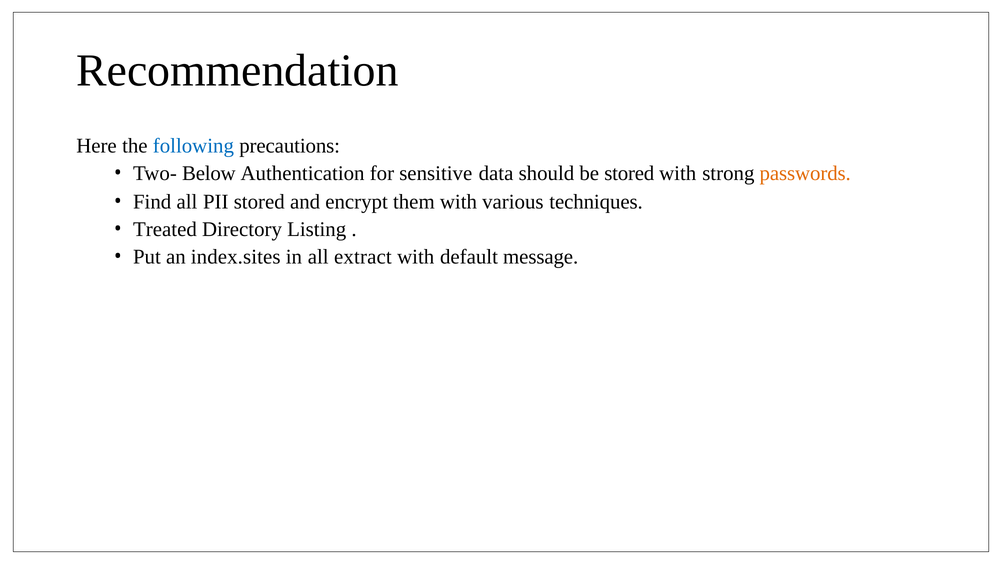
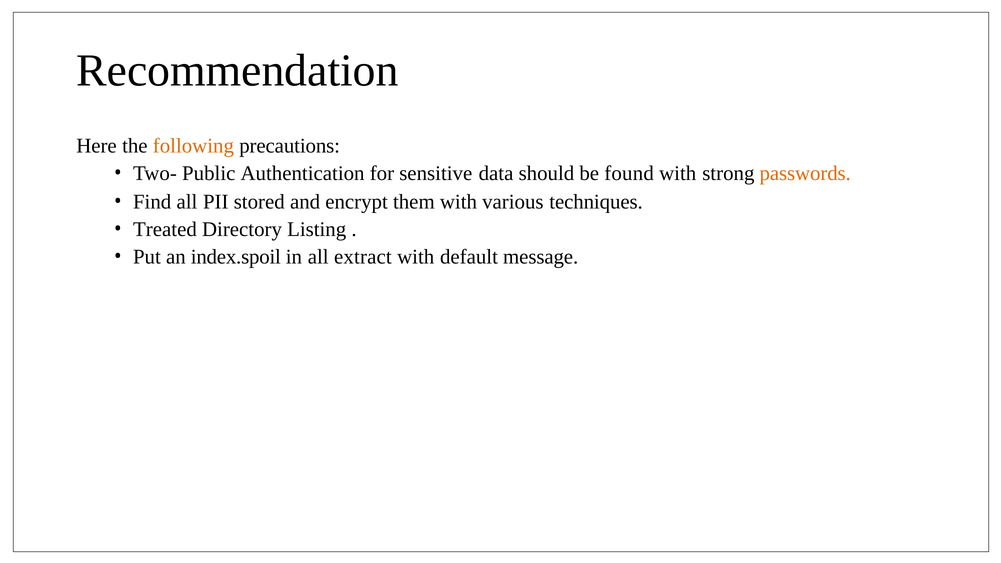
following colour: blue -> orange
Below: Below -> Public
be stored: stored -> found
index.sites: index.sites -> index.spoil
